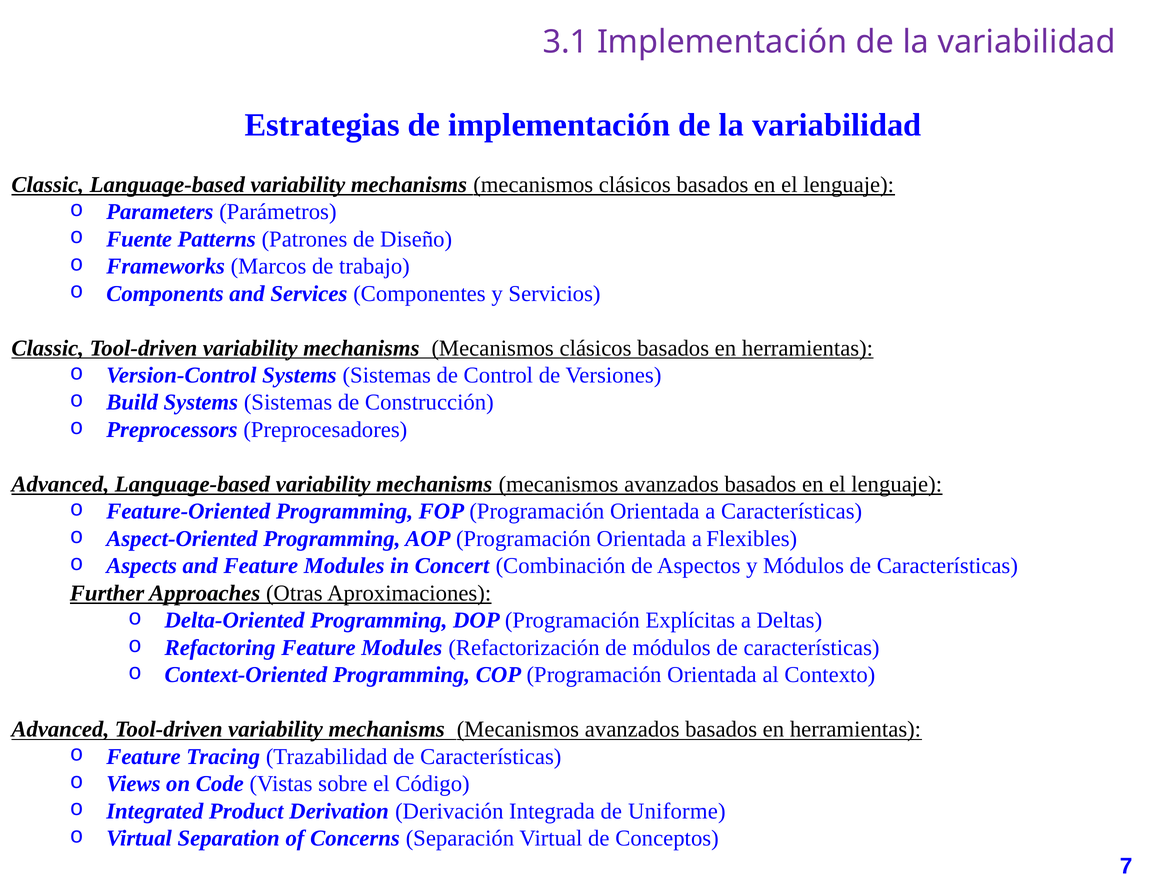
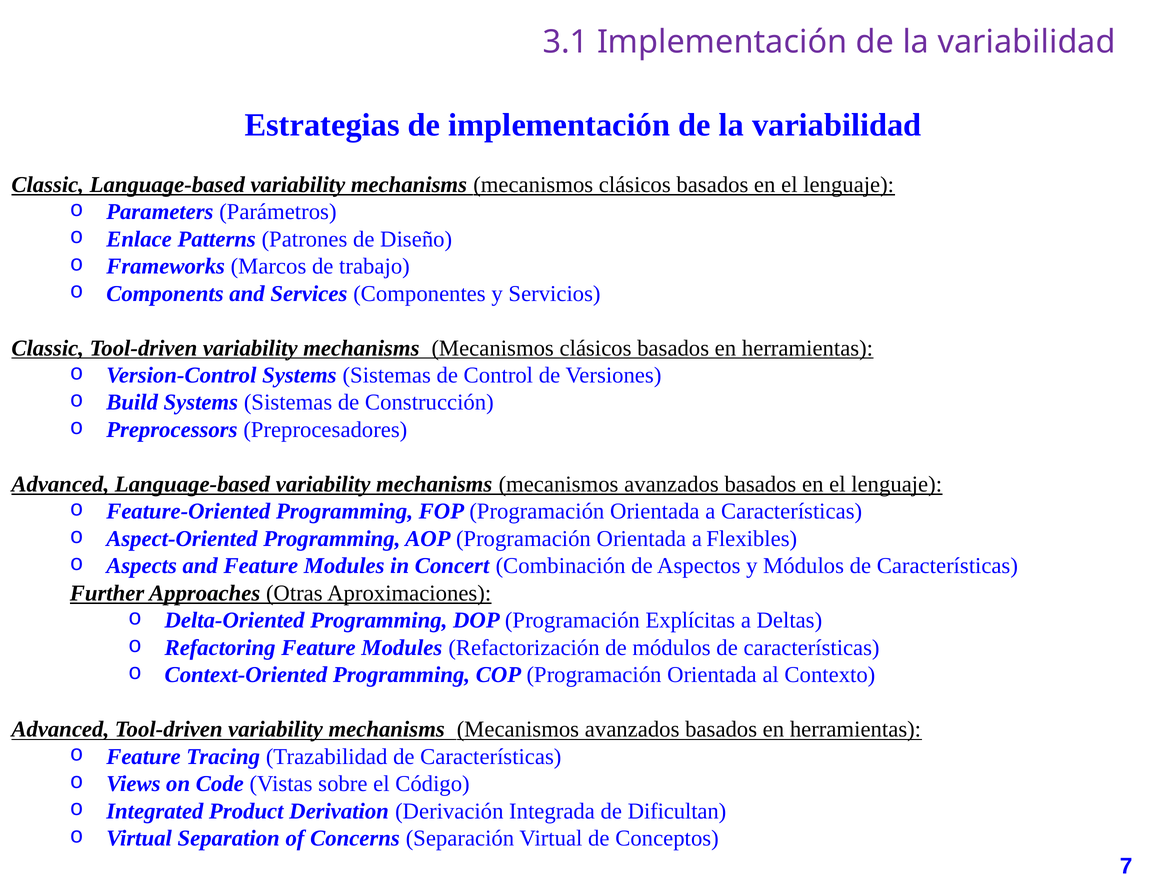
Fuente: Fuente -> Enlace
Uniforme: Uniforme -> Dificultan
